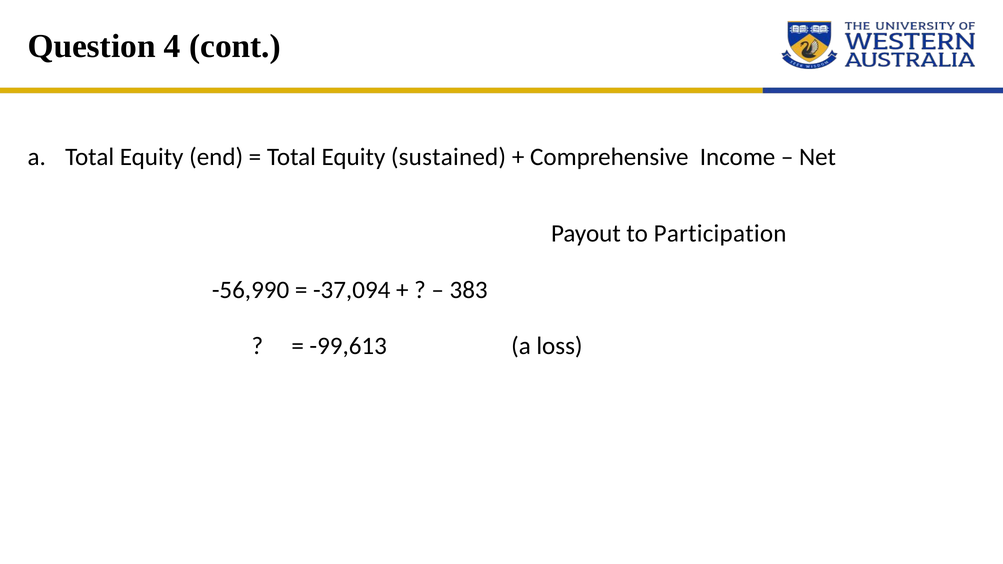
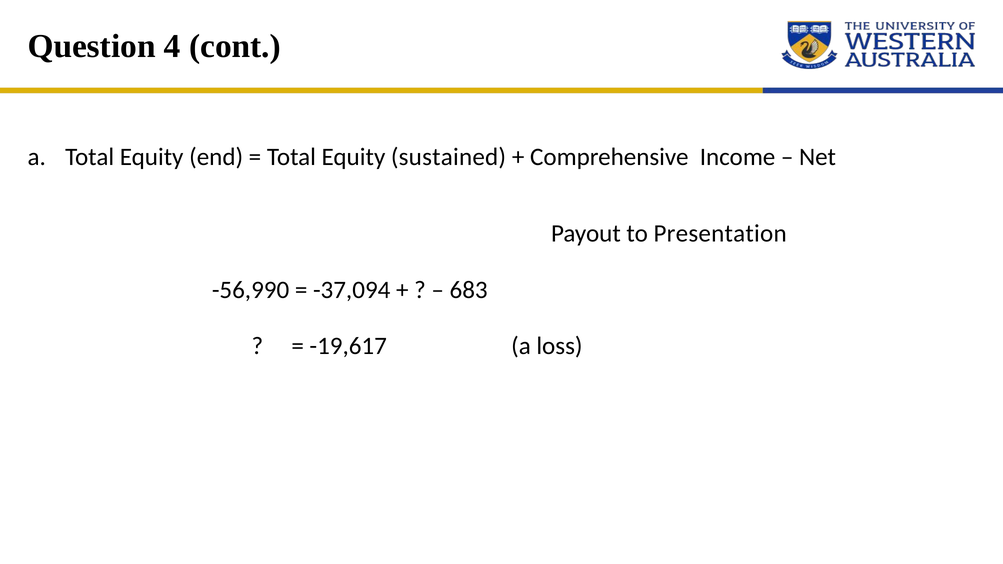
Participation: Participation -> Presentation
383: 383 -> 683
-99,613: -99,613 -> -19,617
